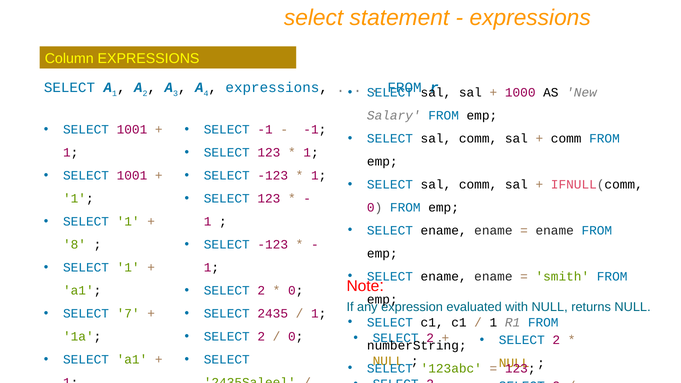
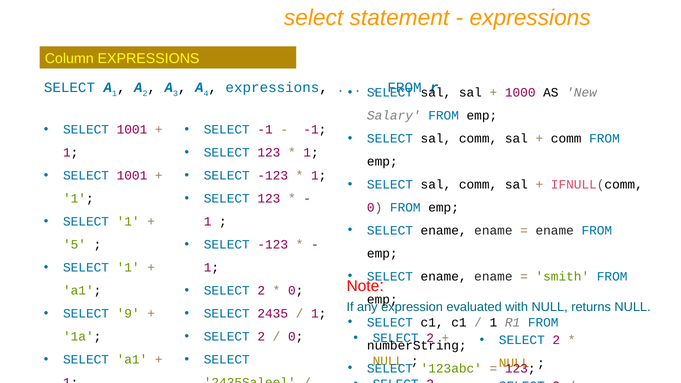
8: 8 -> 5
7: 7 -> 9
